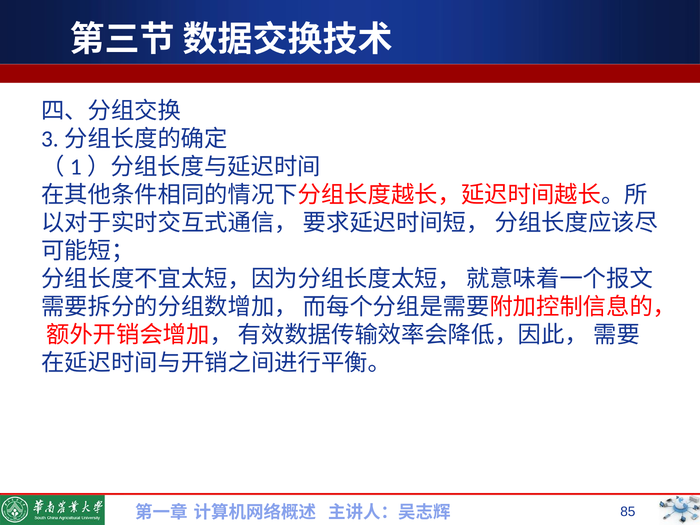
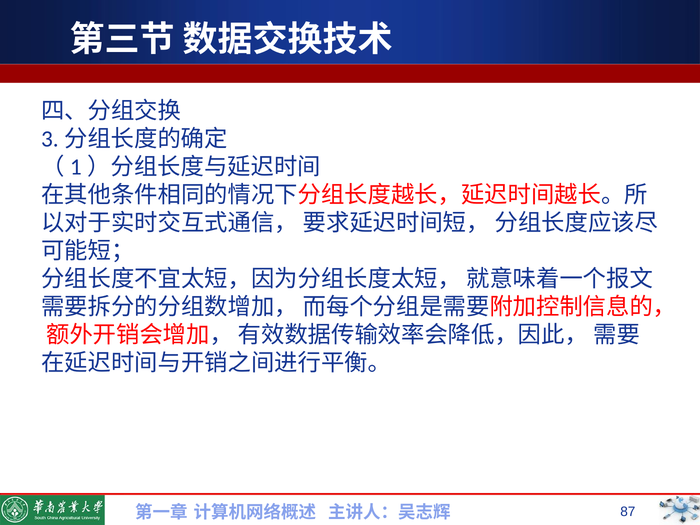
85: 85 -> 87
